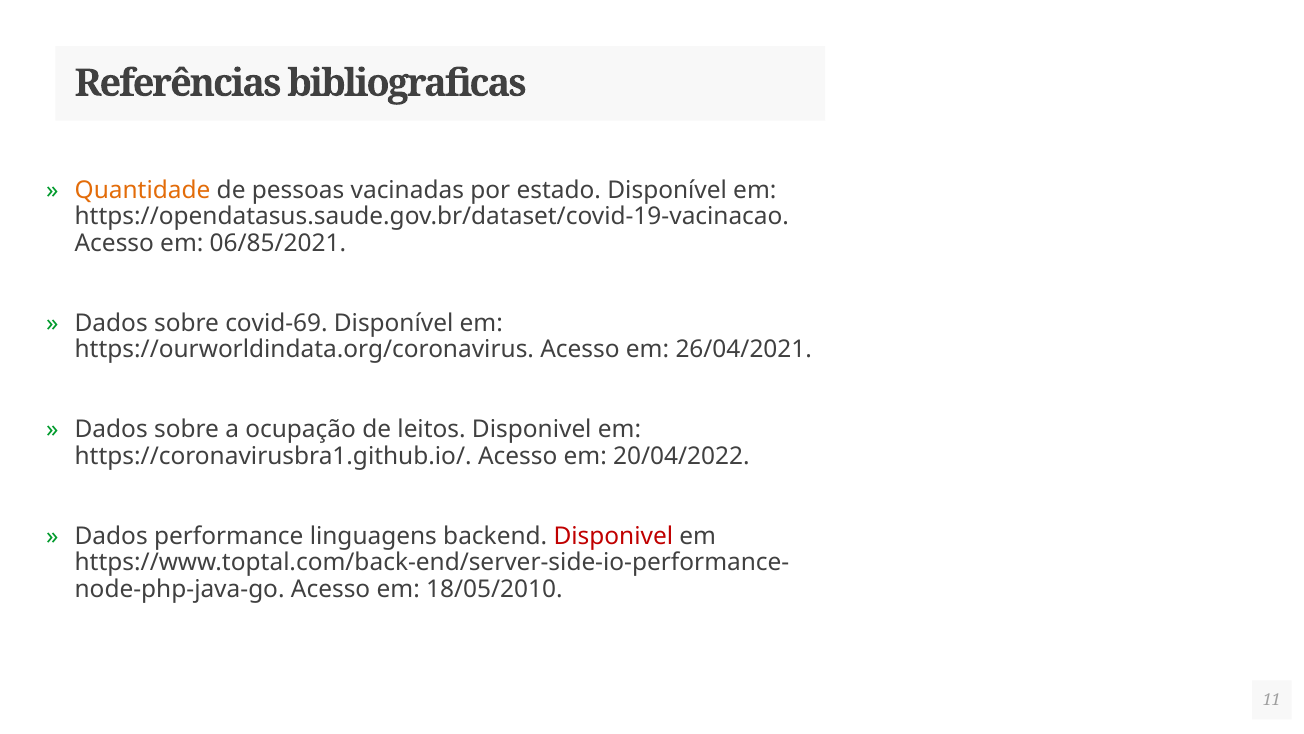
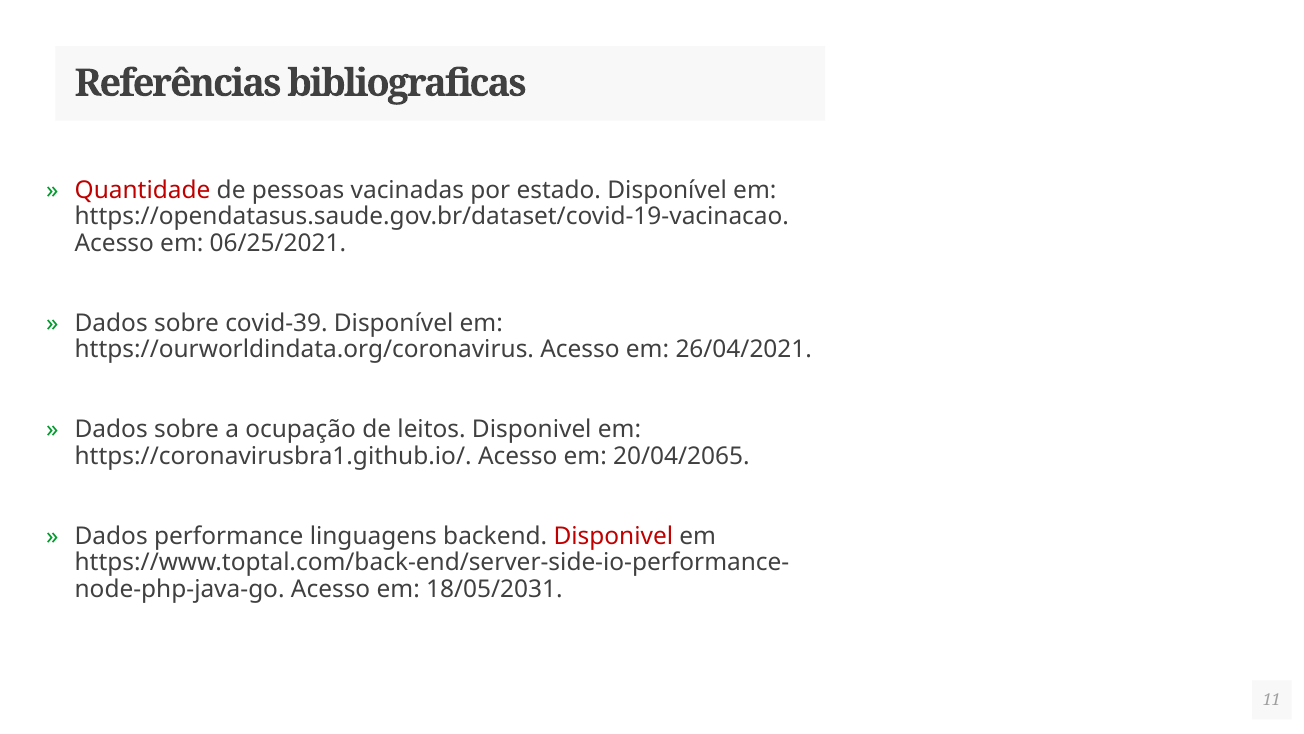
Quantidade colour: orange -> red
06/85/2021: 06/85/2021 -> 06/25/2021
covid-69: covid-69 -> covid-39
20/04/2022: 20/04/2022 -> 20/04/2065
18/05/2010: 18/05/2010 -> 18/05/2031
